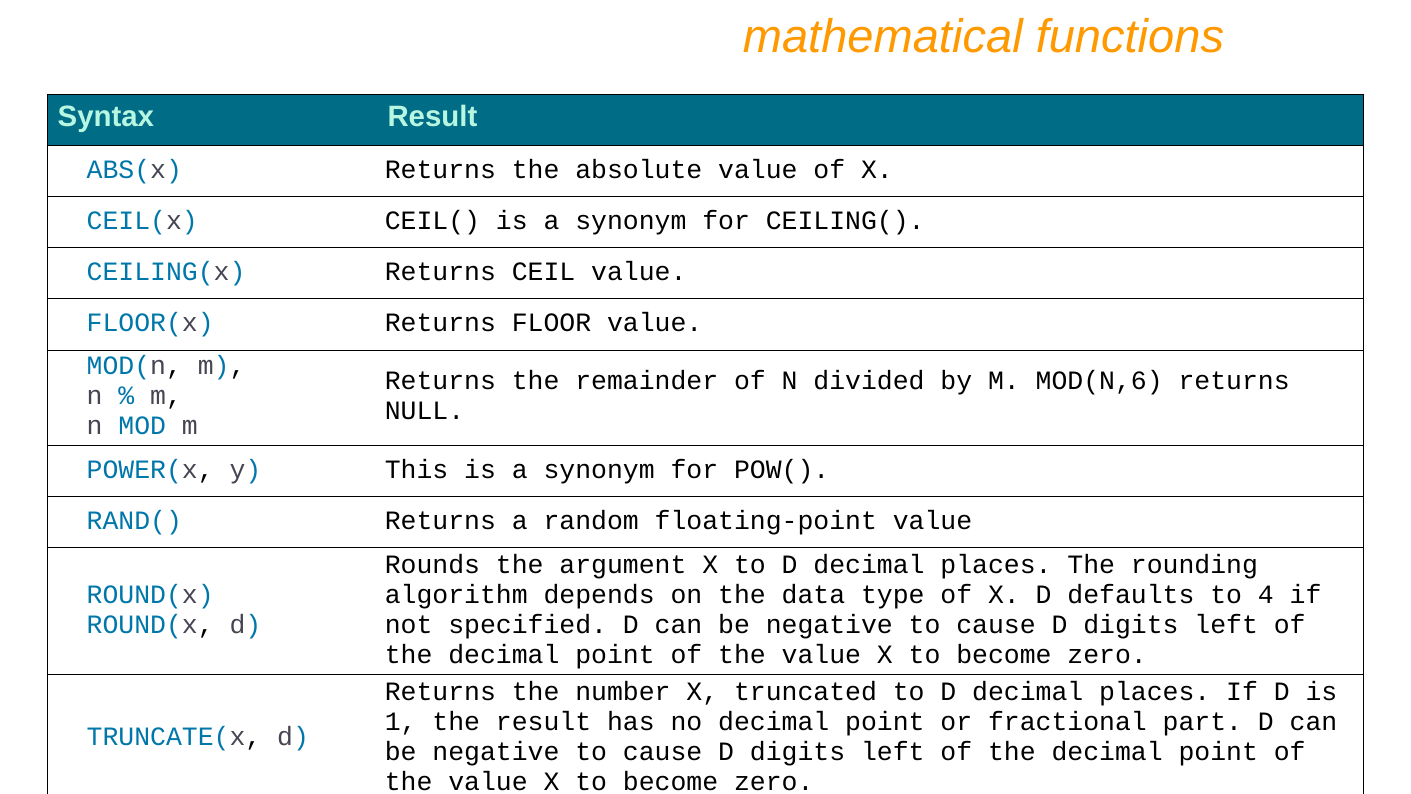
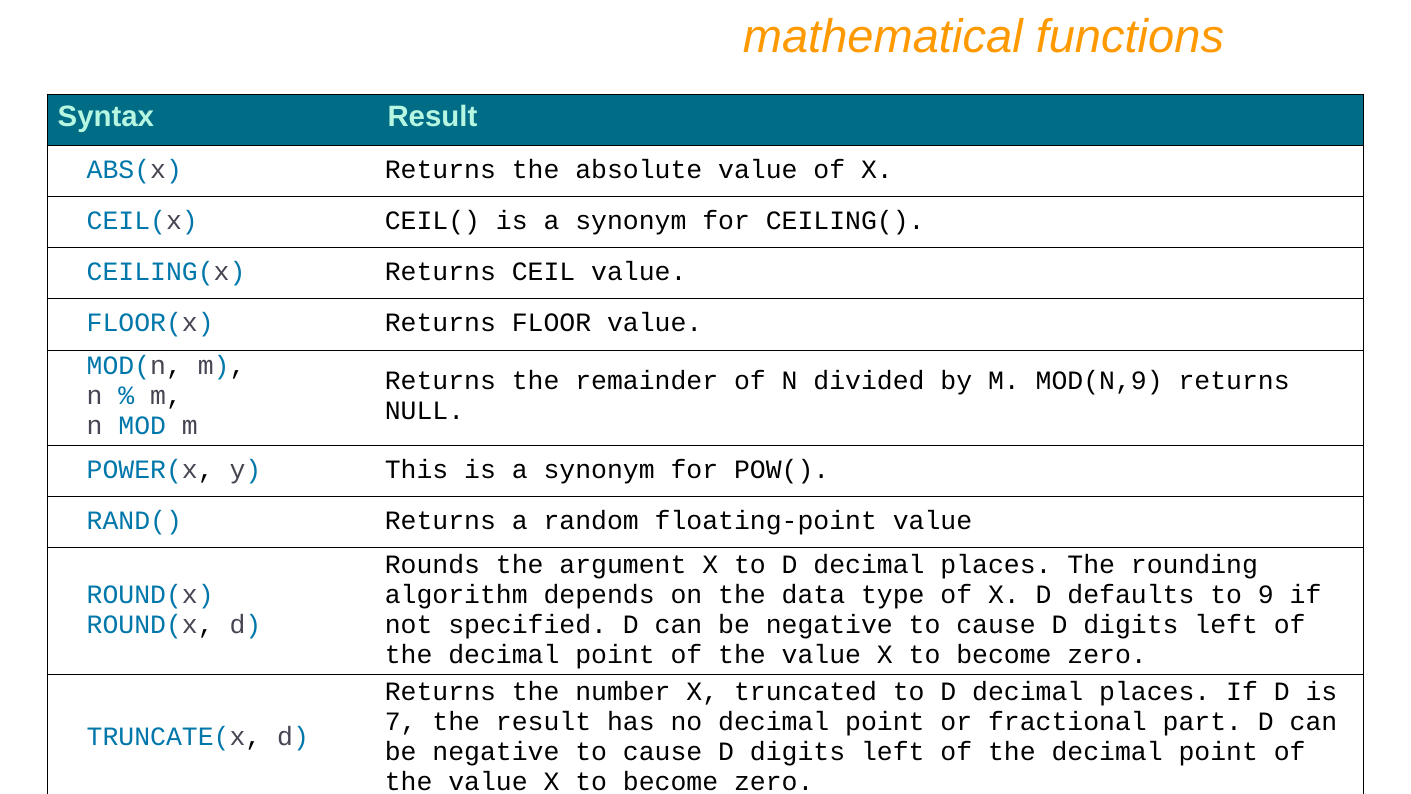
MOD(N,6: MOD(N,6 -> MOD(N,9
4: 4 -> 9
1: 1 -> 7
